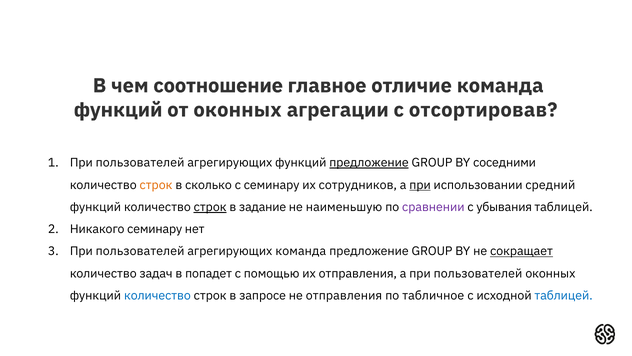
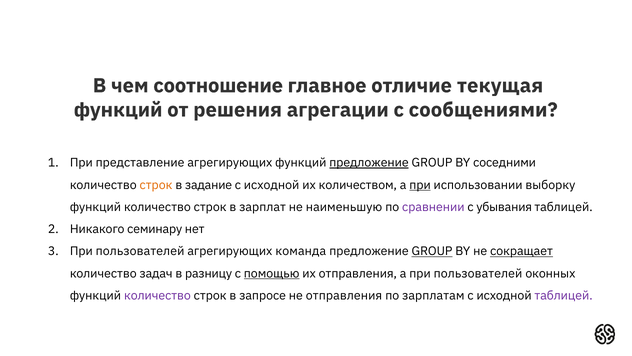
отличие команда: команда -> текущая
от оконных: оконных -> решения
отсортировав: отсортировав -> сообщениями
пользователей at (140, 163): пользователей -> представление
сколько: сколько -> задание
семинару at (272, 185): семинару -> исходной
сотрудников: сотрудников -> количеством
средний: средний -> выборку
строк at (210, 207) underline: present -> none
задание: задание -> зарплат
GROUP at (432, 251) underline: none -> present
попадет: попадет -> разницу
помощью underline: none -> present
количество at (157, 295) colour: blue -> purple
табличное: табличное -> зарплатам
таблицей at (564, 295) colour: blue -> purple
